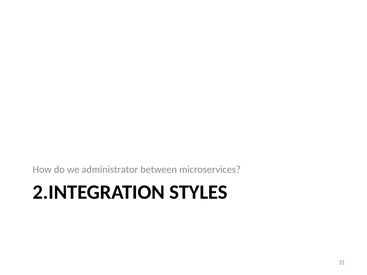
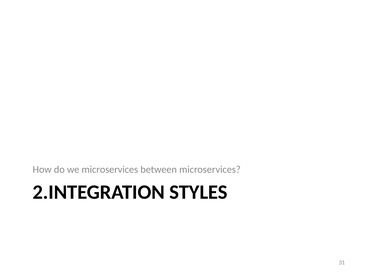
we administrator: administrator -> microservices
